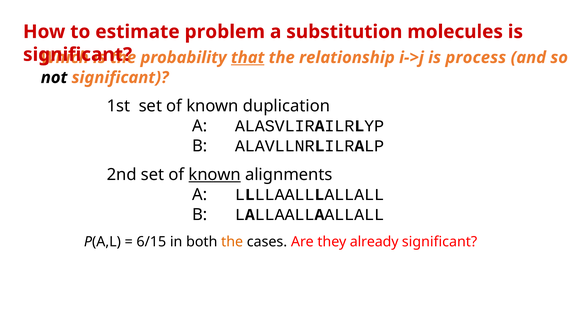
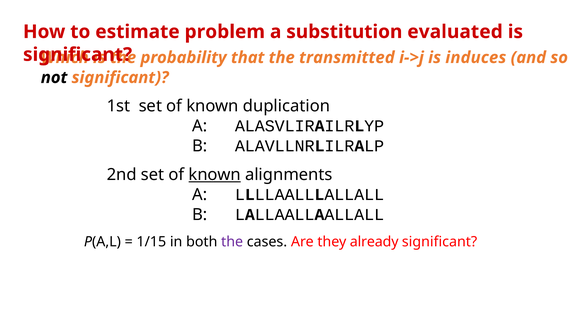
molecules: molecules -> evaluated
that underline: present -> none
relationship: relationship -> transmitted
process: process -> induces
6/15: 6/15 -> 1/15
the at (232, 242) colour: orange -> purple
